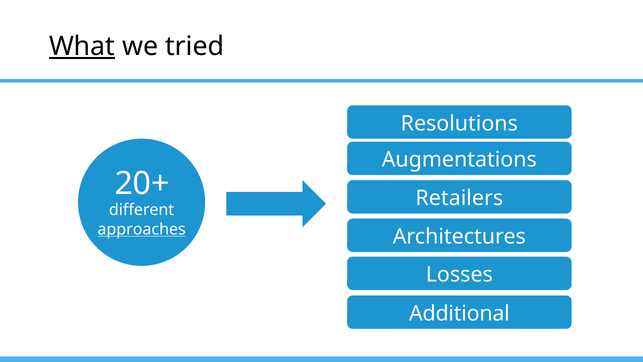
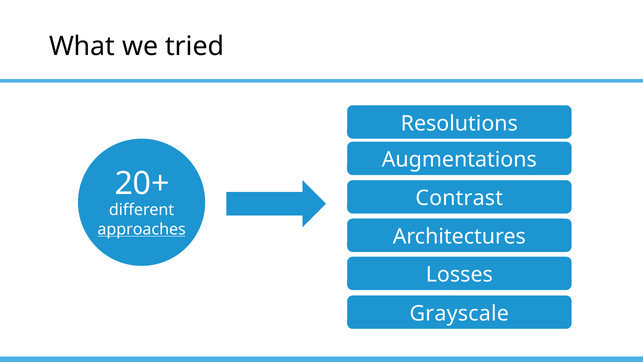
What underline: present -> none
Retailers: Retailers -> Contrast
Additional: Additional -> Grayscale
